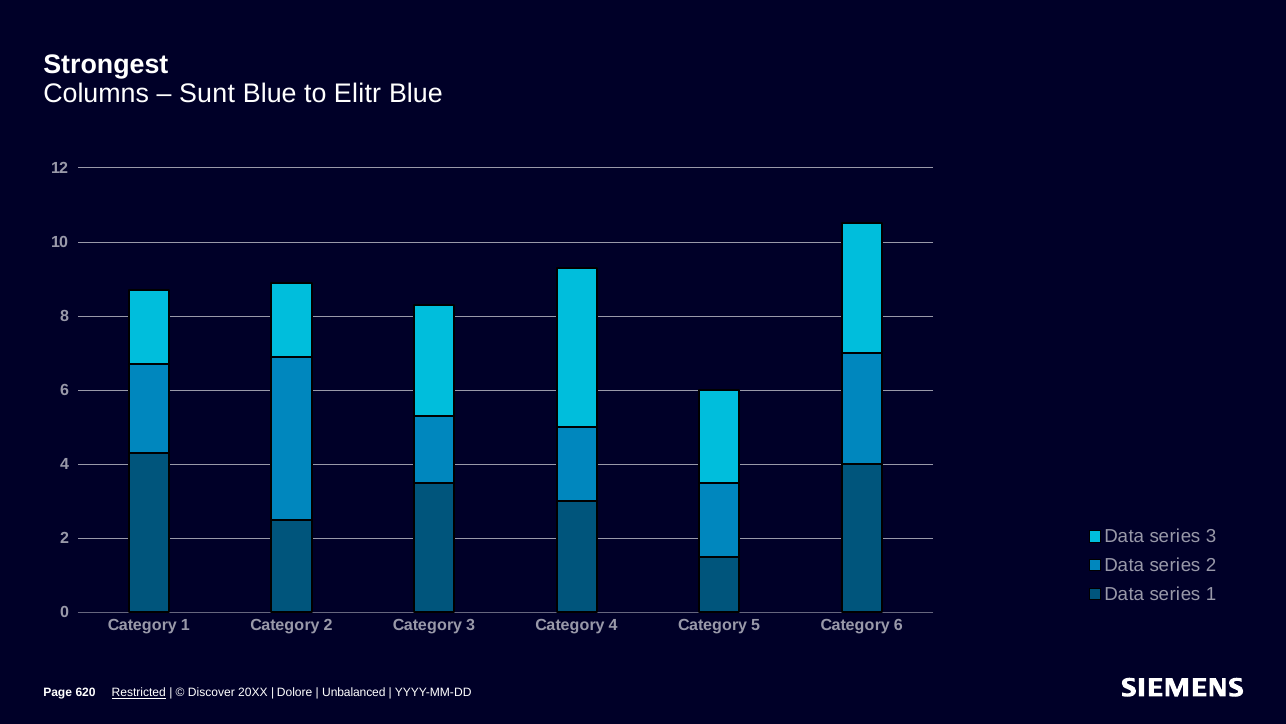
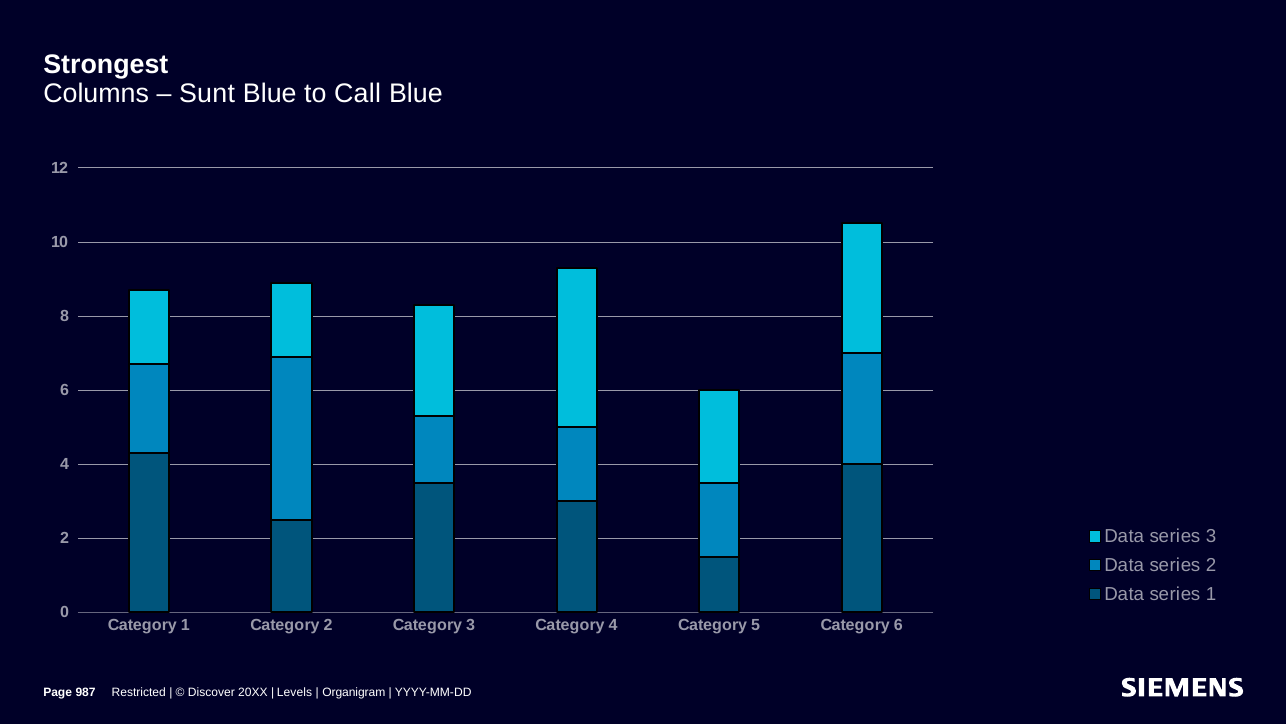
Elitr: Elitr -> Call
620: 620 -> 987
Restricted underline: present -> none
Dolore: Dolore -> Levels
Unbalanced: Unbalanced -> Organigram
